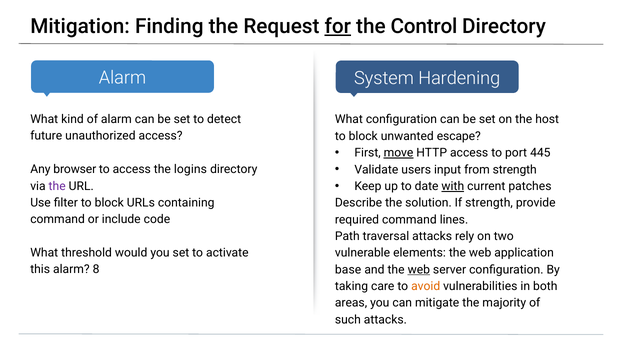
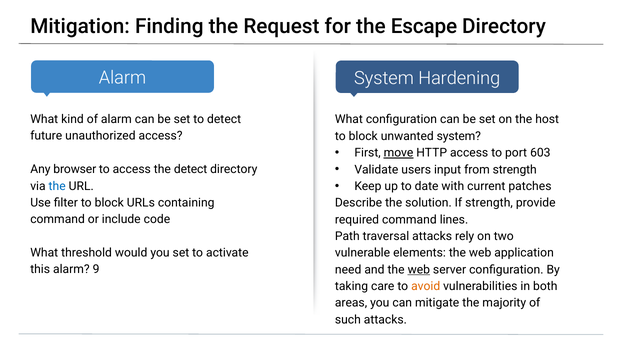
for underline: present -> none
Control: Control -> Escape
unwanted escape: escape -> system
445: 445 -> 603
the logins: logins -> detect
with underline: present -> none
the at (57, 186) colour: purple -> blue
8: 8 -> 9
base: base -> need
